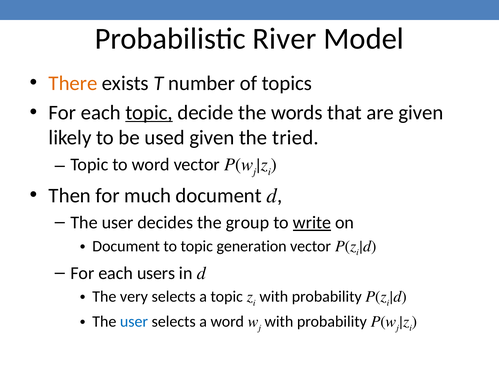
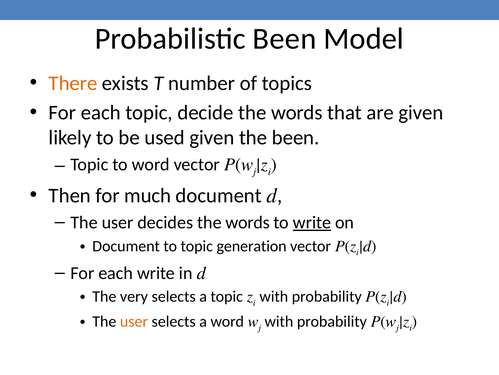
Probabilistic River: River -> Been
topic at (149, 112) underline: present -> none
the tried: tried -> been
decides the group: group -> words
each users: users -> write
user at (134, 321) colour: blue -> orange
